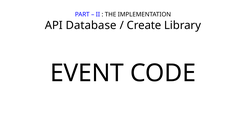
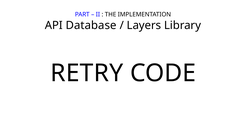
Create: Create -> Layers
EVENT: EVENT -> RETRY
